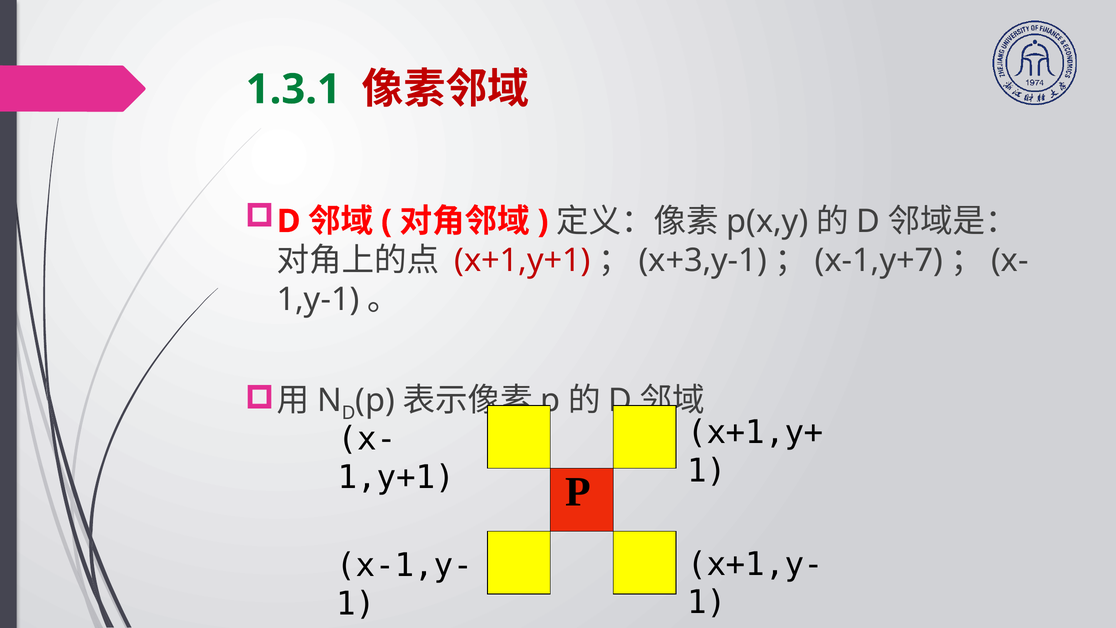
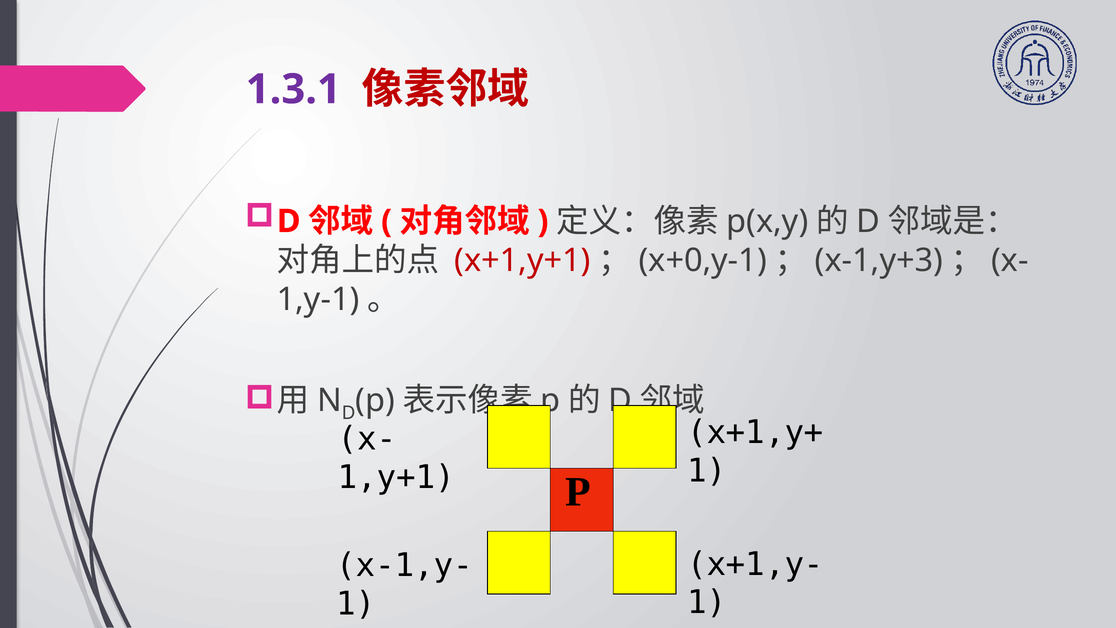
1.3.1 colour: green -> purple
x+3,y-1: x+3,y-1 -> x+0,y-1
x-1,y+7: x-1,y+7 -> x-1,y+3
